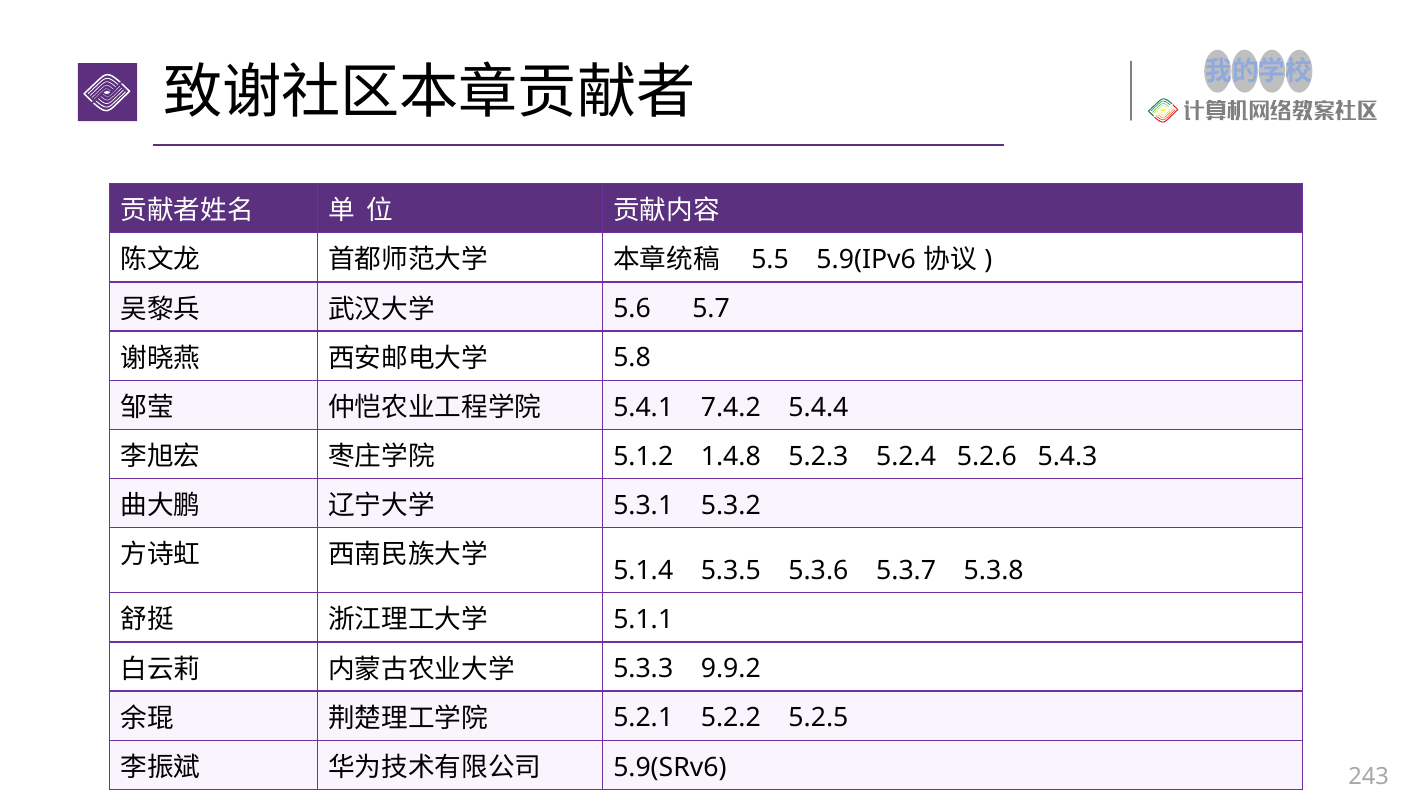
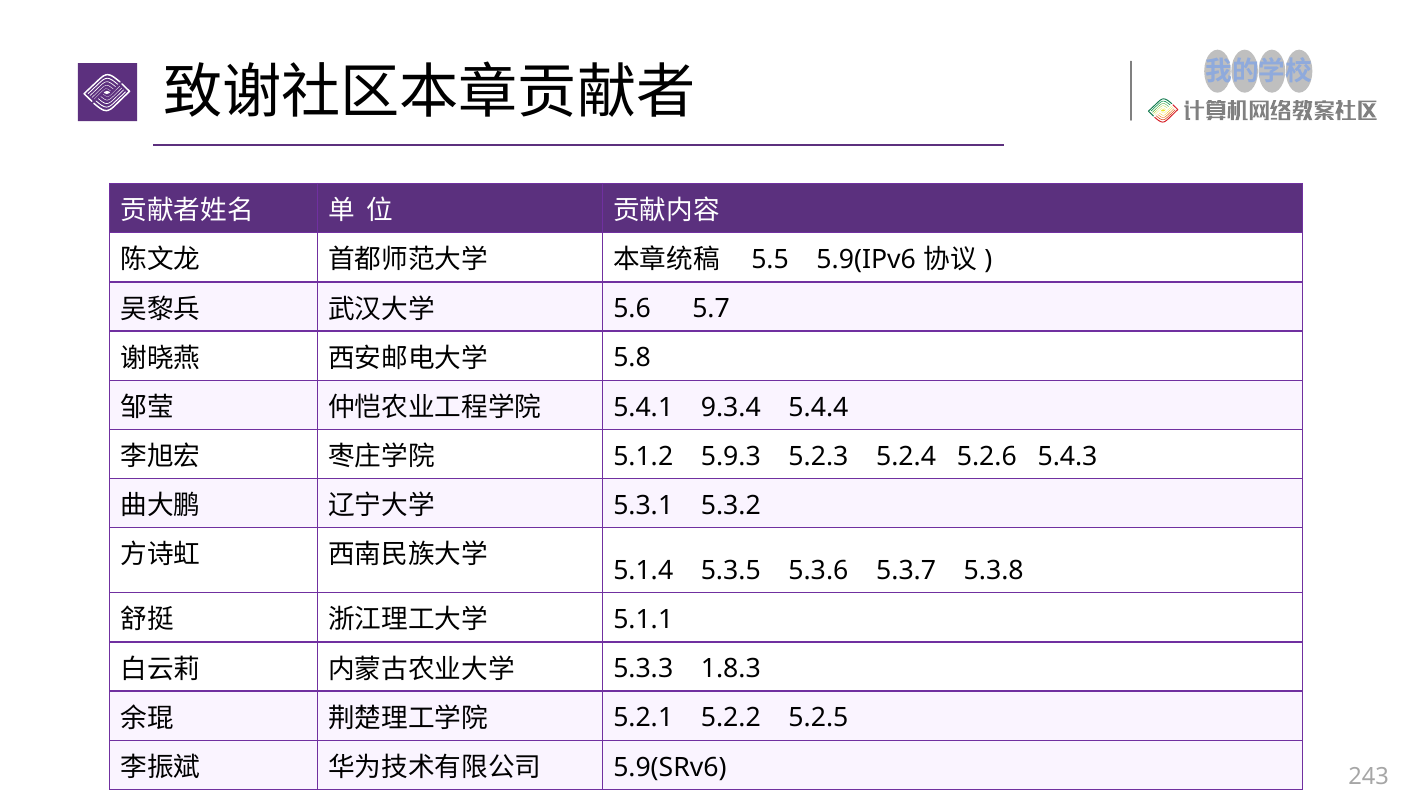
7.4.2: 7.4.2 -> 9.3.4
1.4.8: 1.4.8 -> 5.9.3
9.9.2: 9.9.2 -> 1.8.3
